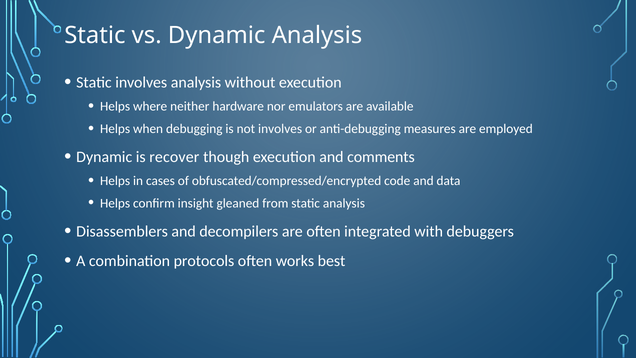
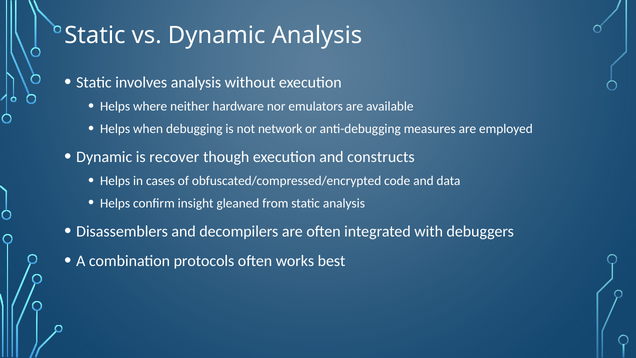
not involves: involves -> network
comments: comments -> constructs
